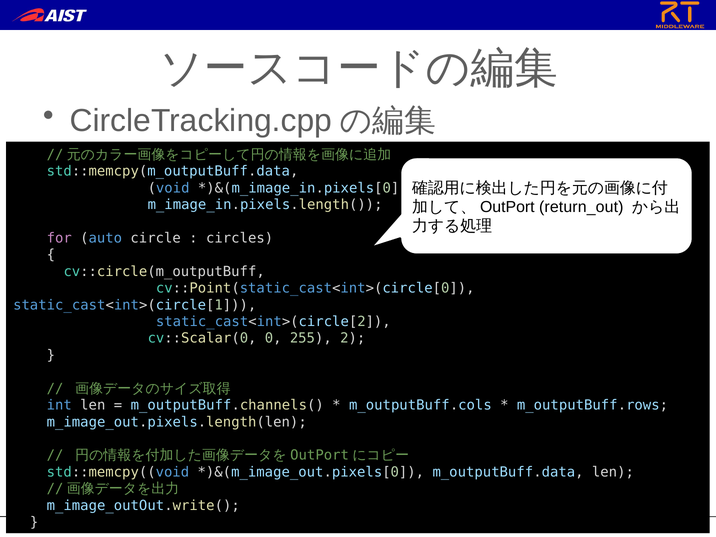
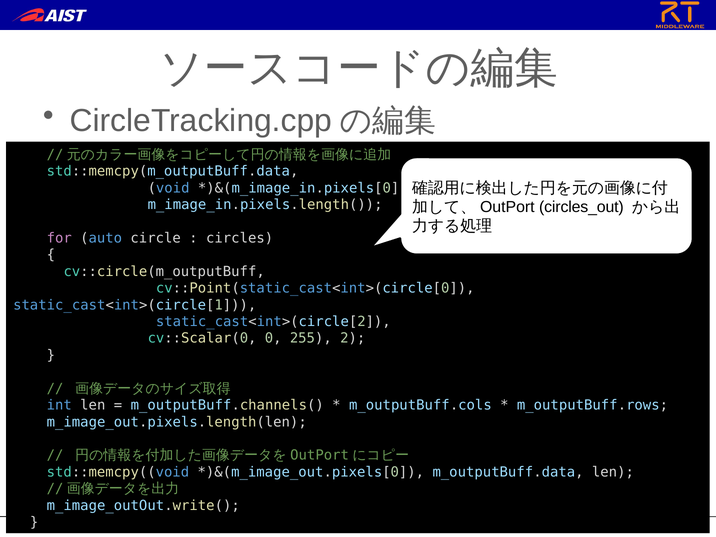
return_out: return_out -> circles_out
